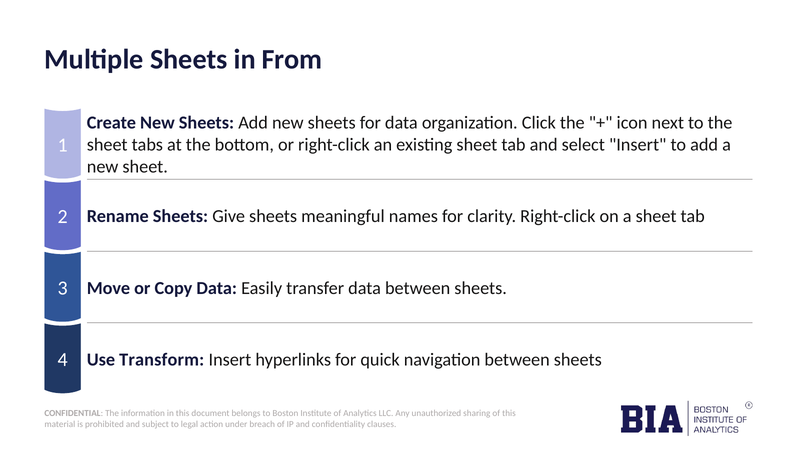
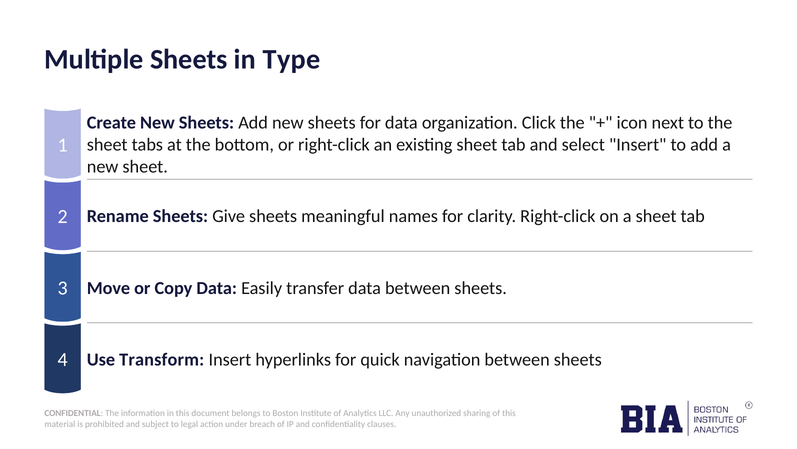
From: From -> Type
